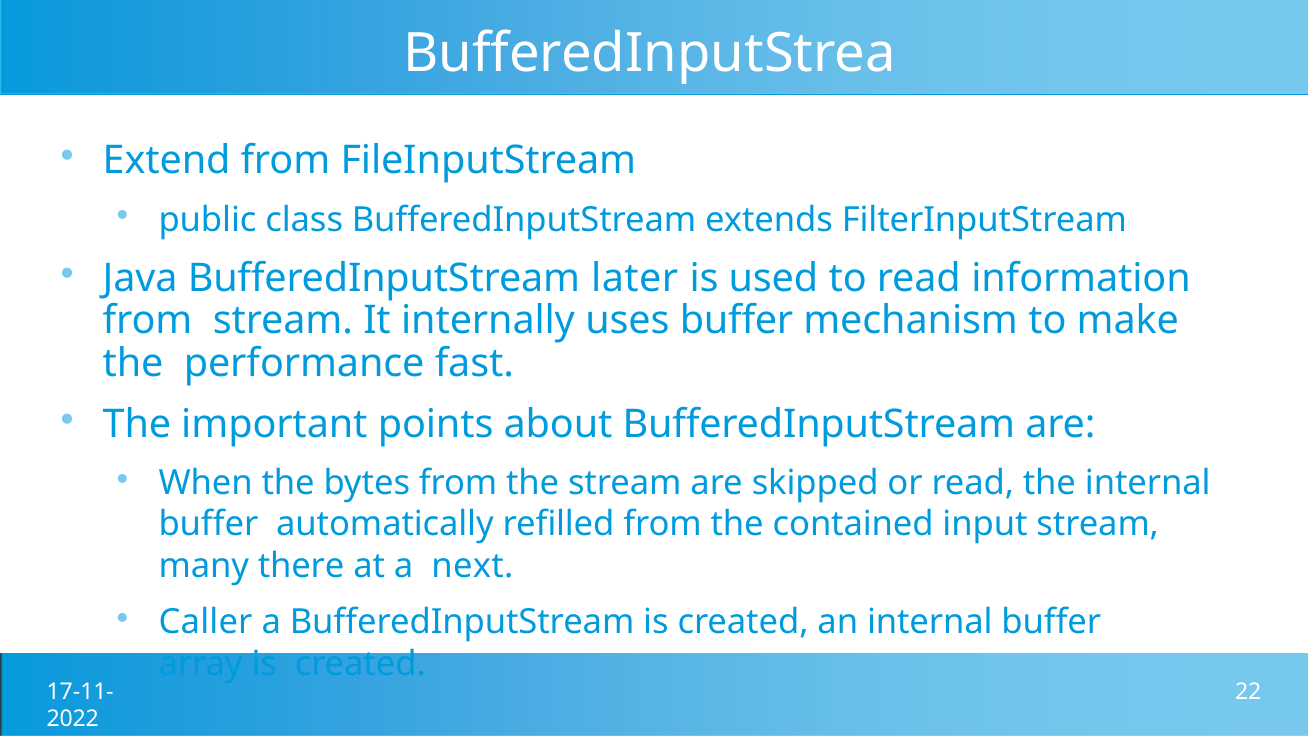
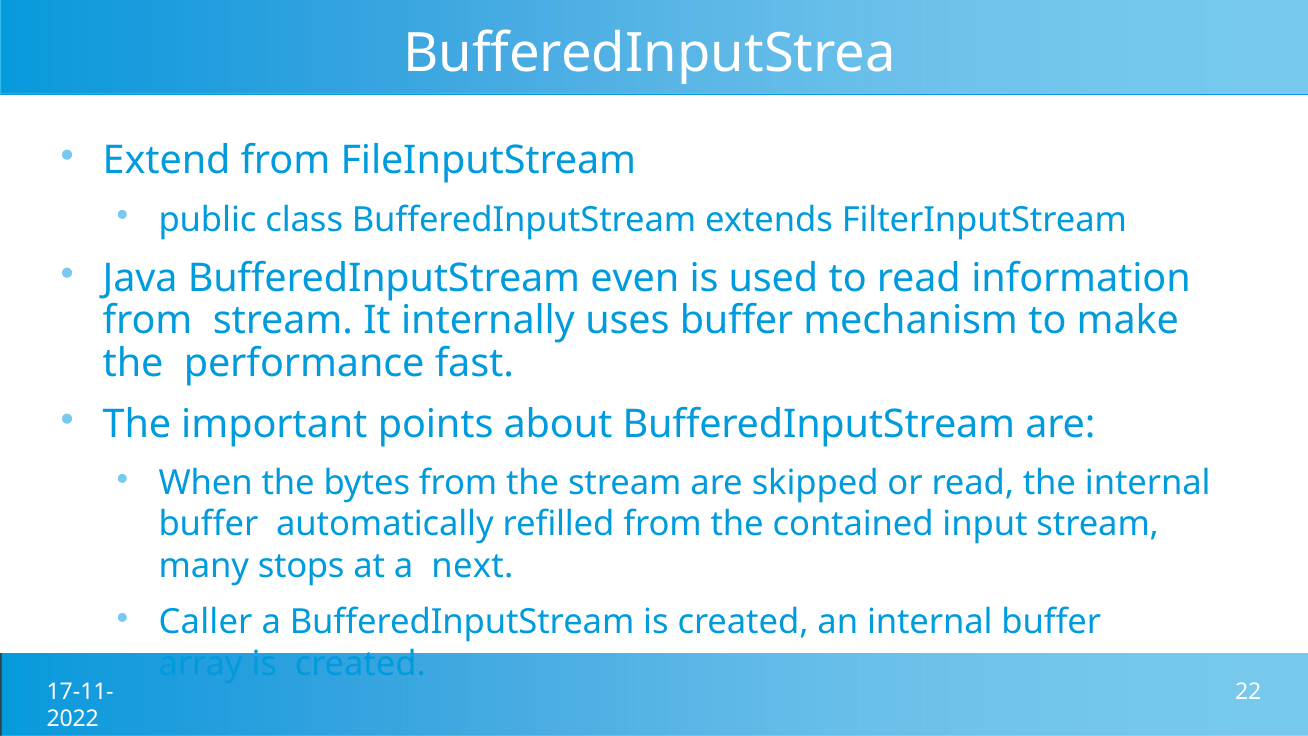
later: later -> even
there: there -> stops
